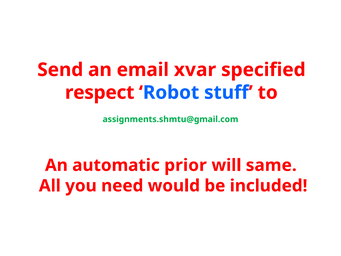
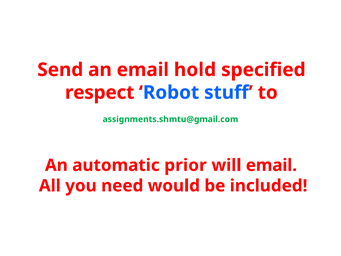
xvar: xvar -> hold
will same: same -> email
